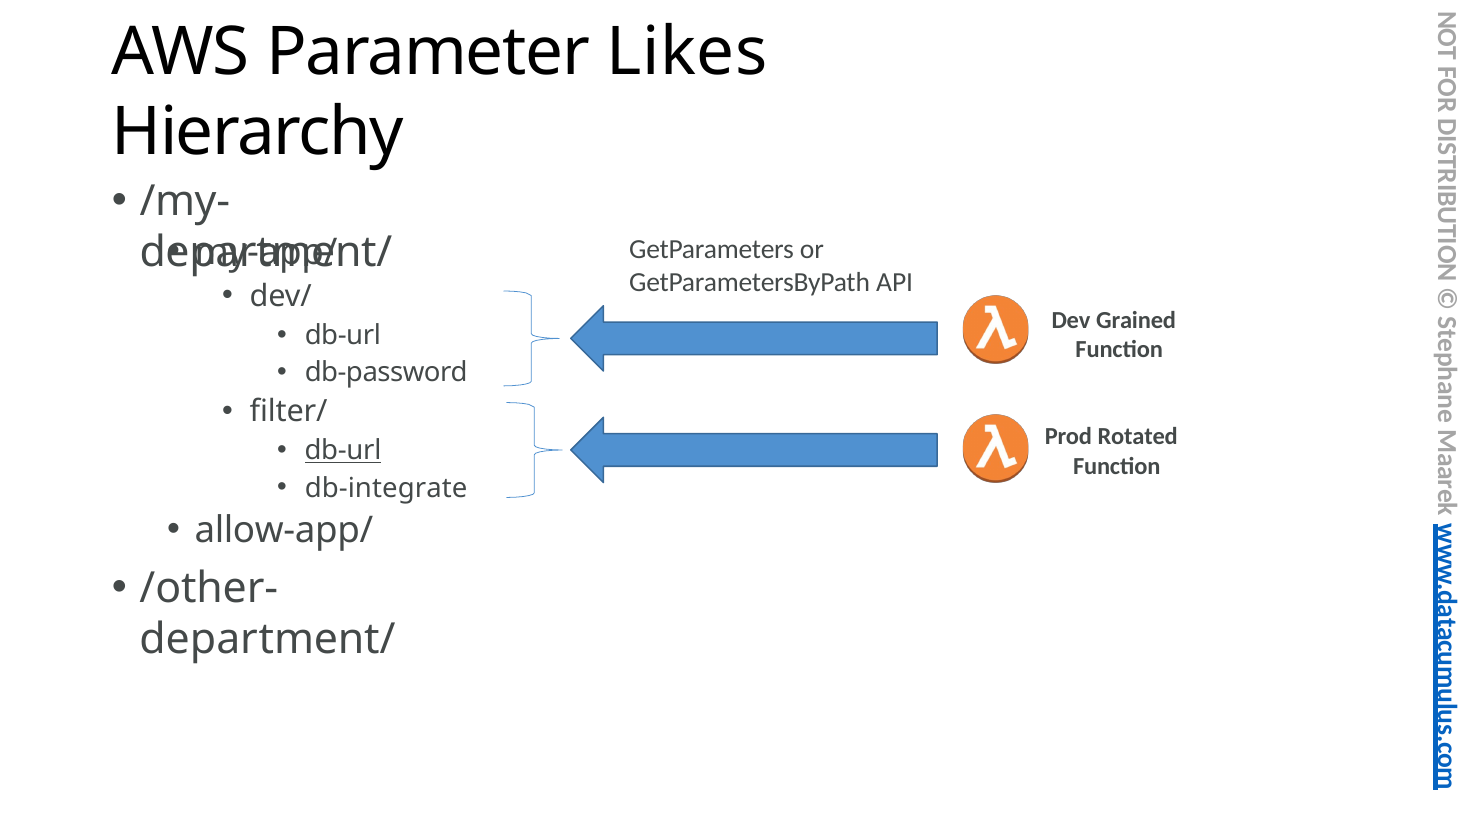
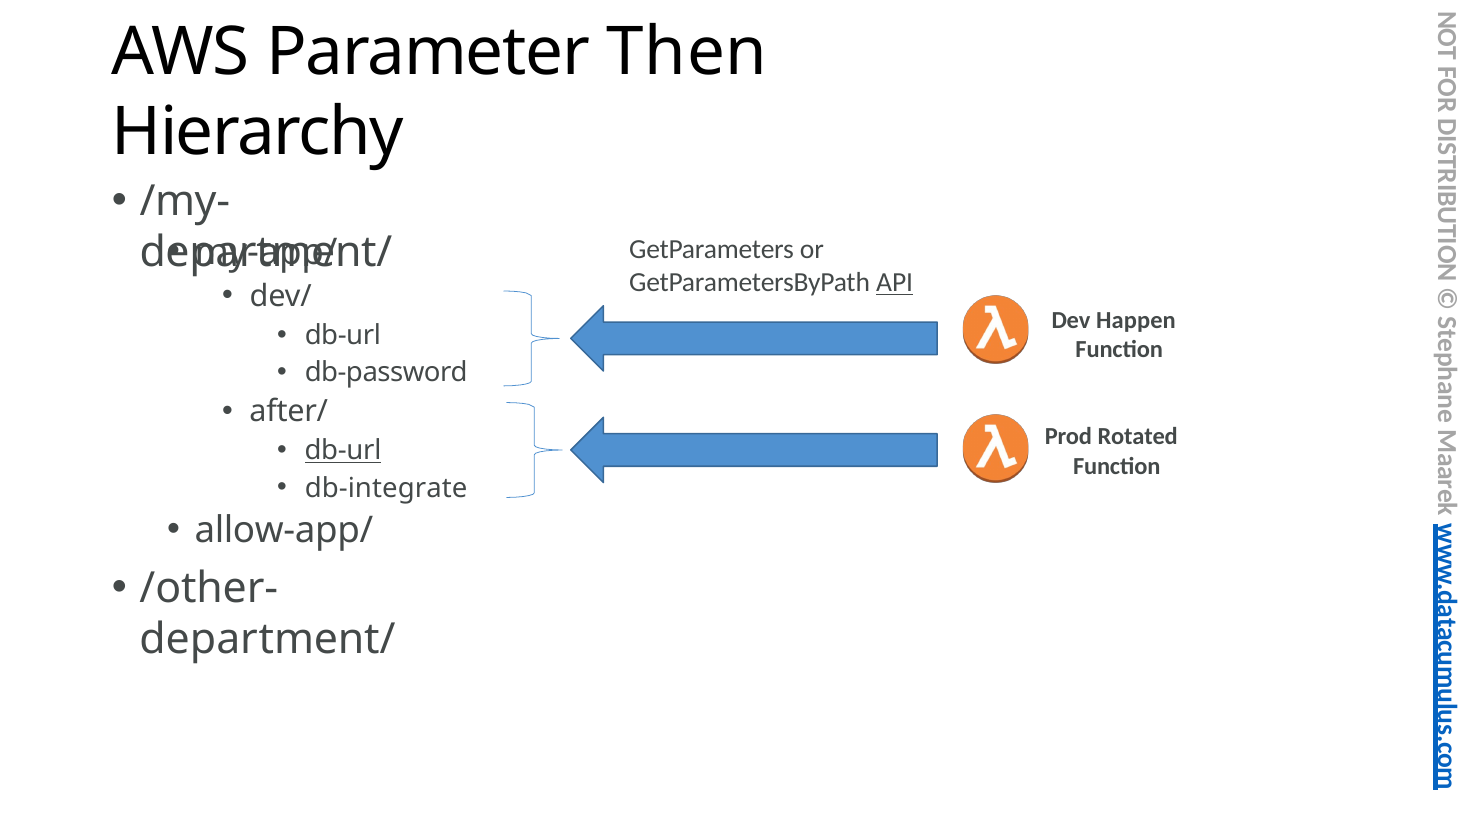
Likes: Likes -> Then
API underline: none -> present
Grained: Grained -> Happen
filter/: filter/ -> after/
